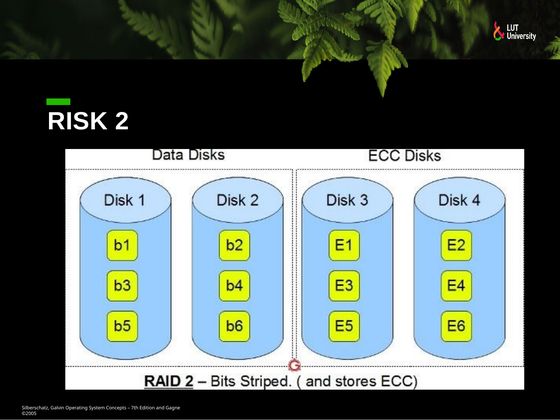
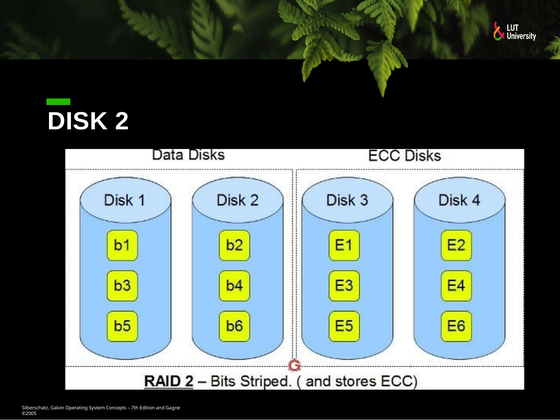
RISK: RISK -> DISK
